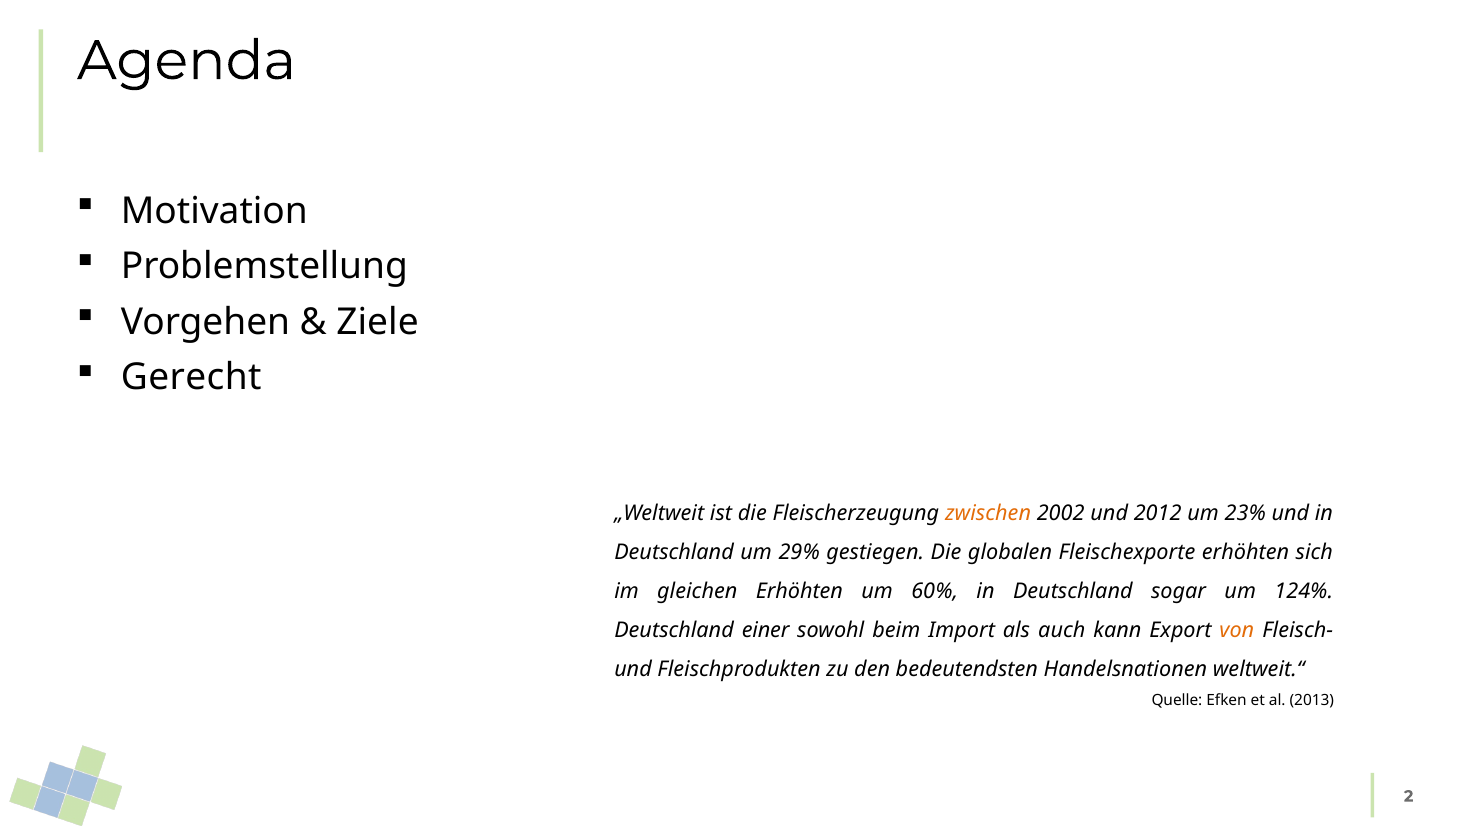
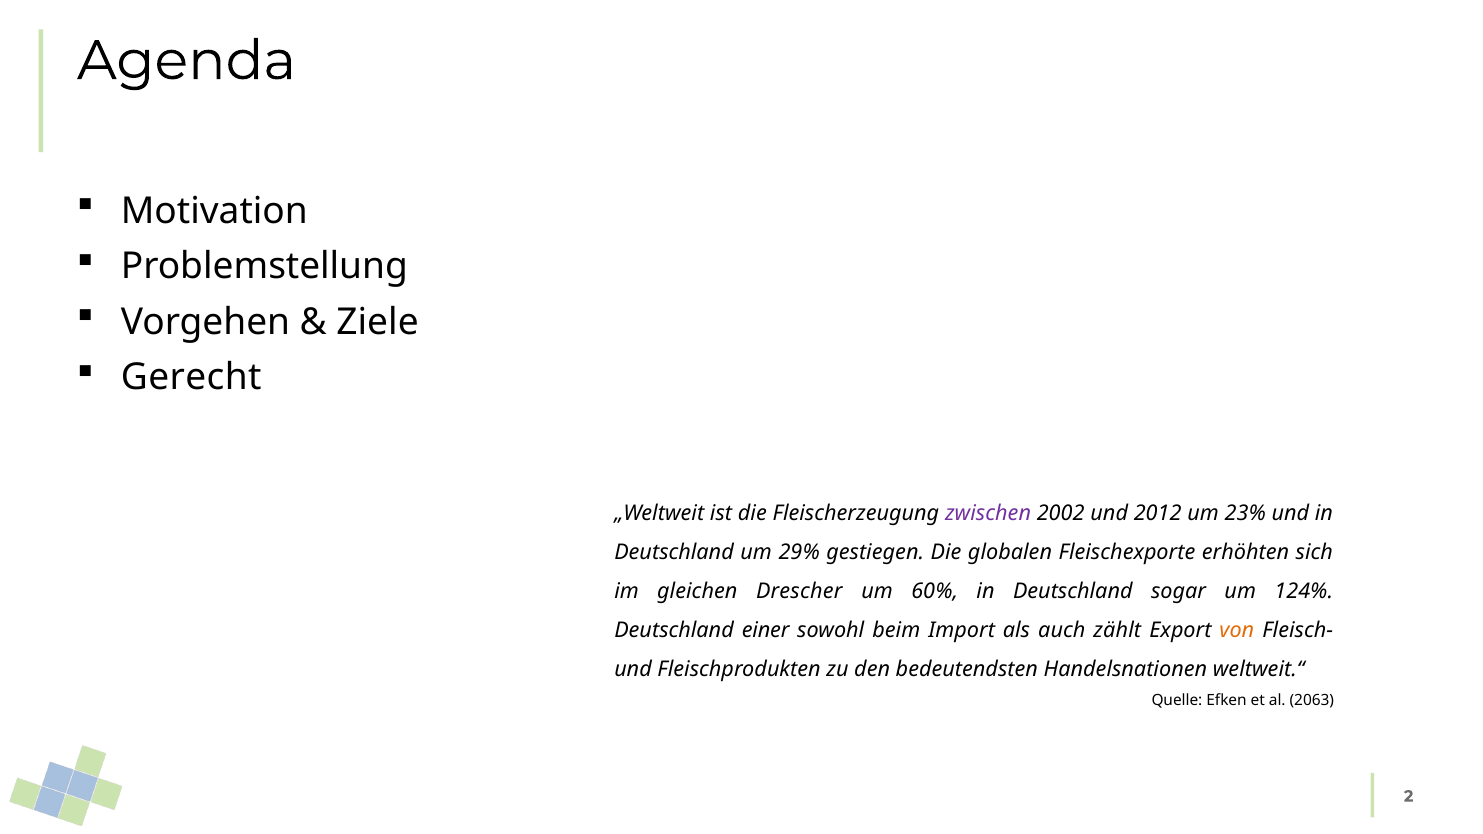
zwischen colour: orange -> purple
gleichen Erhöhten: Erhöhten -> Drescher
kann: kann -> zählt
2013: 2013 -> 2063
